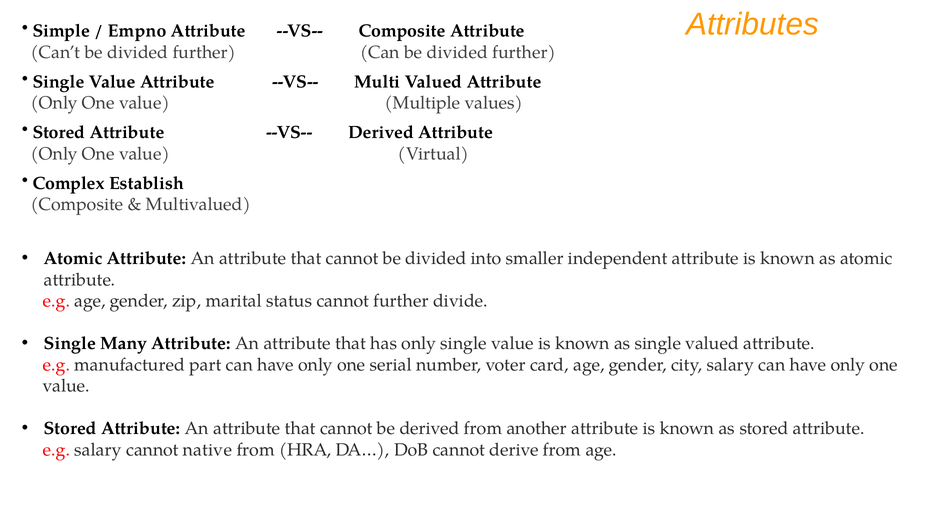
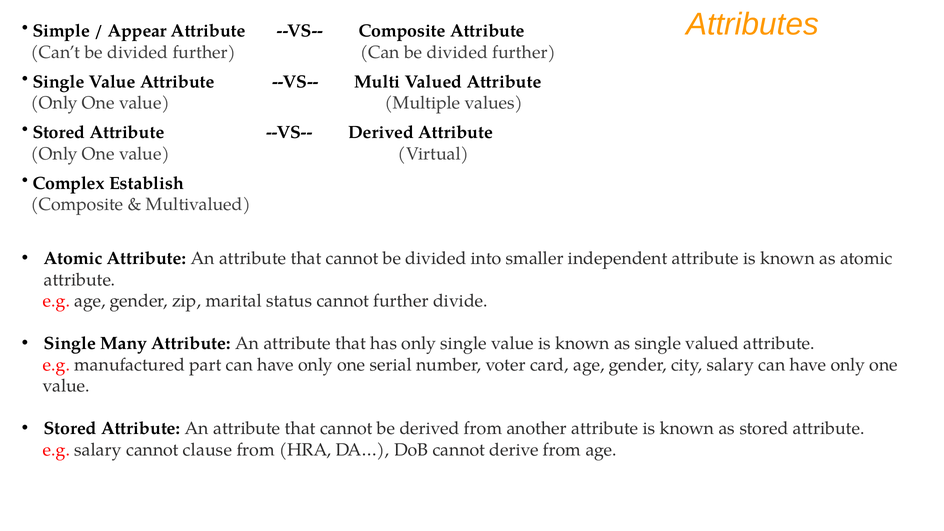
Empno: Empno -> Appear
native: native -> clause
